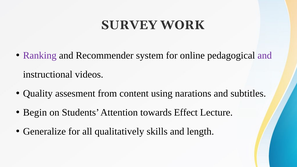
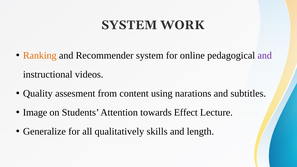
SURVEY at (129, 25): SURVEY -> SYSTEM
Ranking colour: purple -> orange
Begin: Begin -> Image
